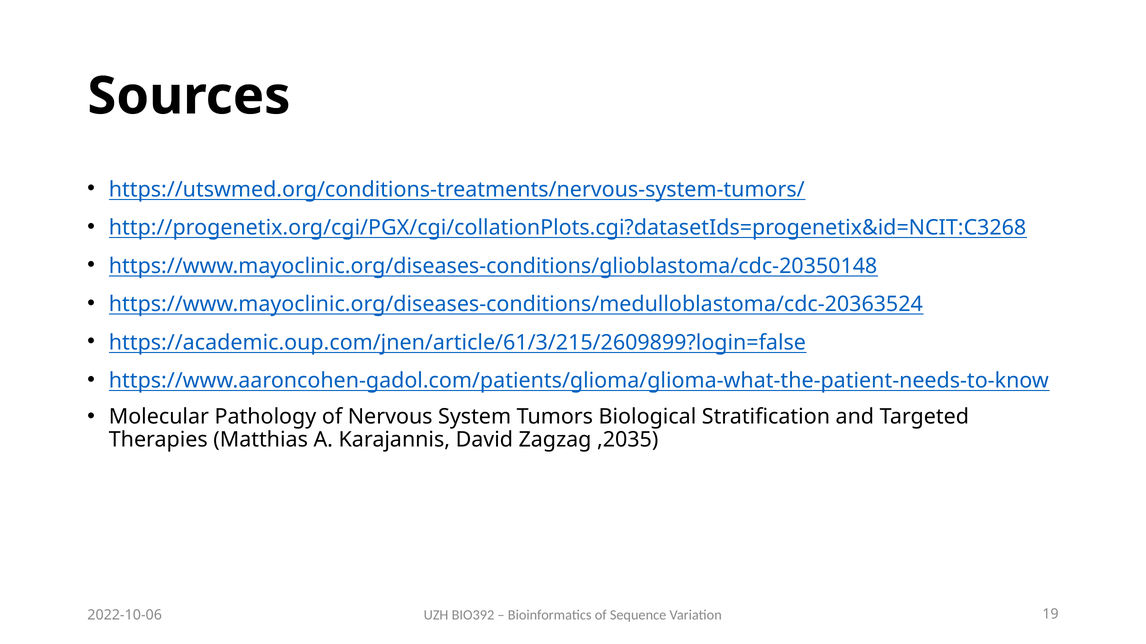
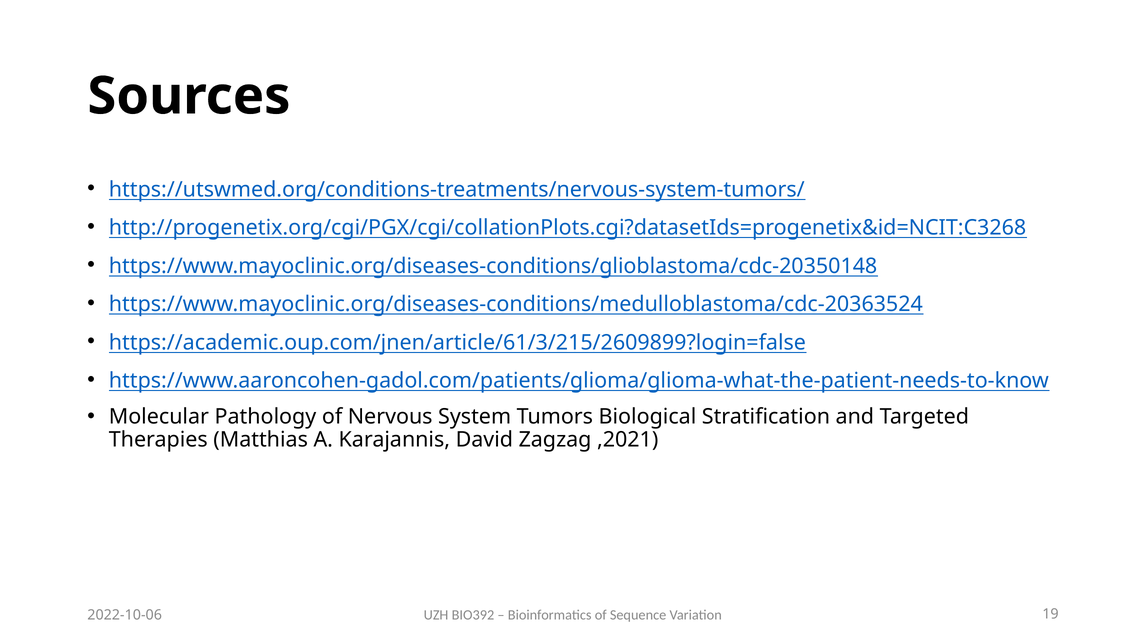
,2035: ,2035 -> ,2021
